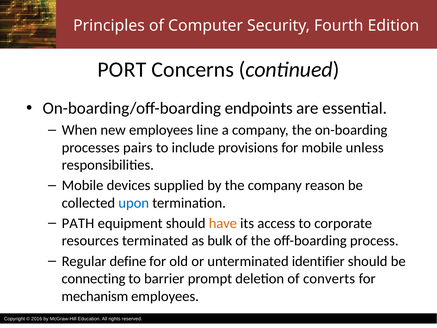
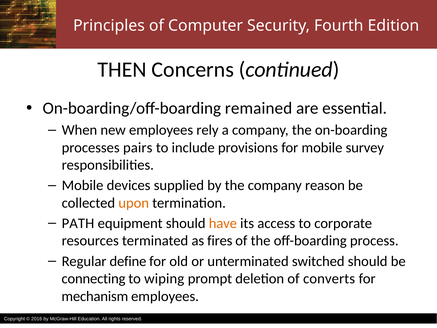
PORT: PORT -> THEN
endpoints: endpoints -> remained
line: line -> rely
unless: unless -> survey
upon colour: blue -> orange
bulk: bulk -> fires
identifier: identifier -> switched
barrier: barrier -> wiping
